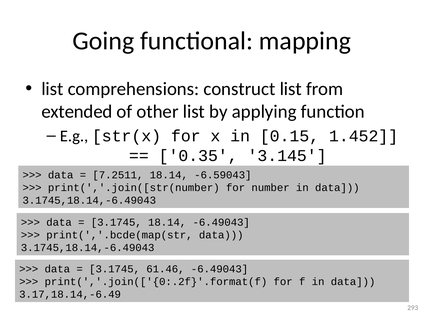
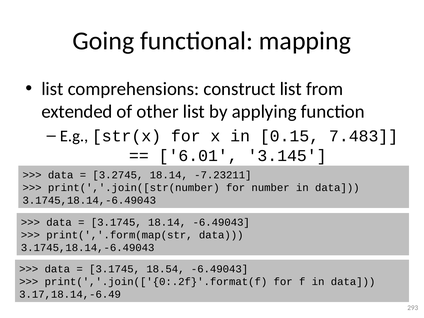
1.452: 1.452 -> 7.483
0.35: 0.35 -> 6.01
7.2511: 7.2511 -> 3.2745
-6.59043: -6.59043 -> -7.23211
print(','.bcde(map(str: print(','.bcde(map(str -> print(','.form(map(str
61.46: 61.46 -> 18.54
